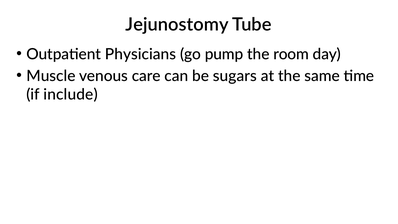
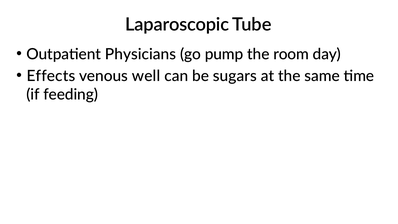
Jejunostomy: Jejunostomy -> Laparoscopic
Muscle: Muscle -> Effects
care: care -> well
include: include -> feeding
